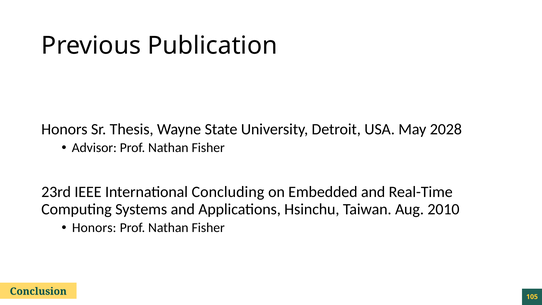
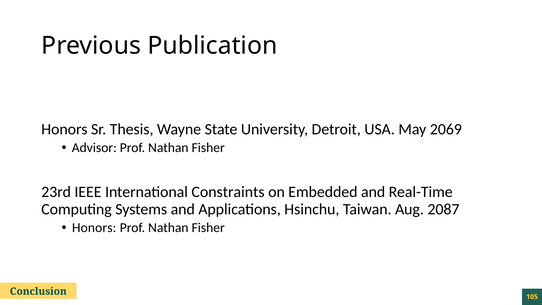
2028: 2028 -> 2069
Concluding: Concluding -> Constraints
2010: 2010 -> 2087
